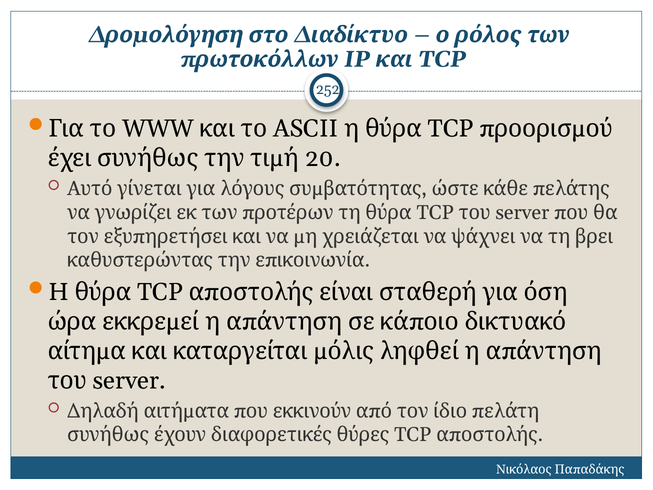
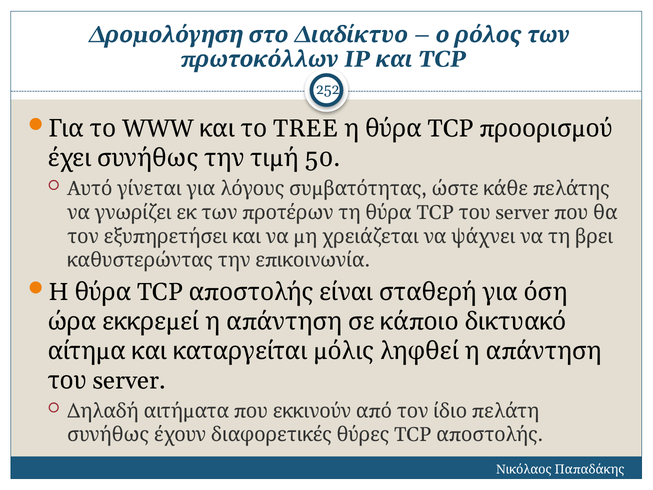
ASCII: ASCII -> TREE
20: 20 -> 50
